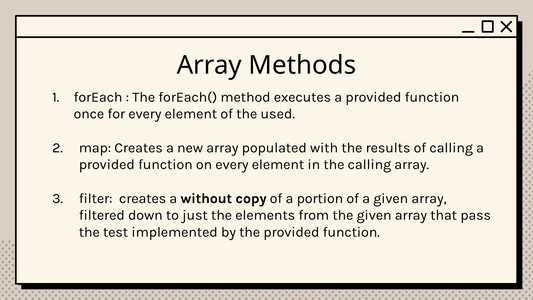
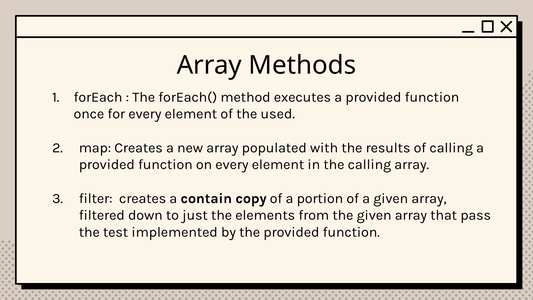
without: without -> contain
